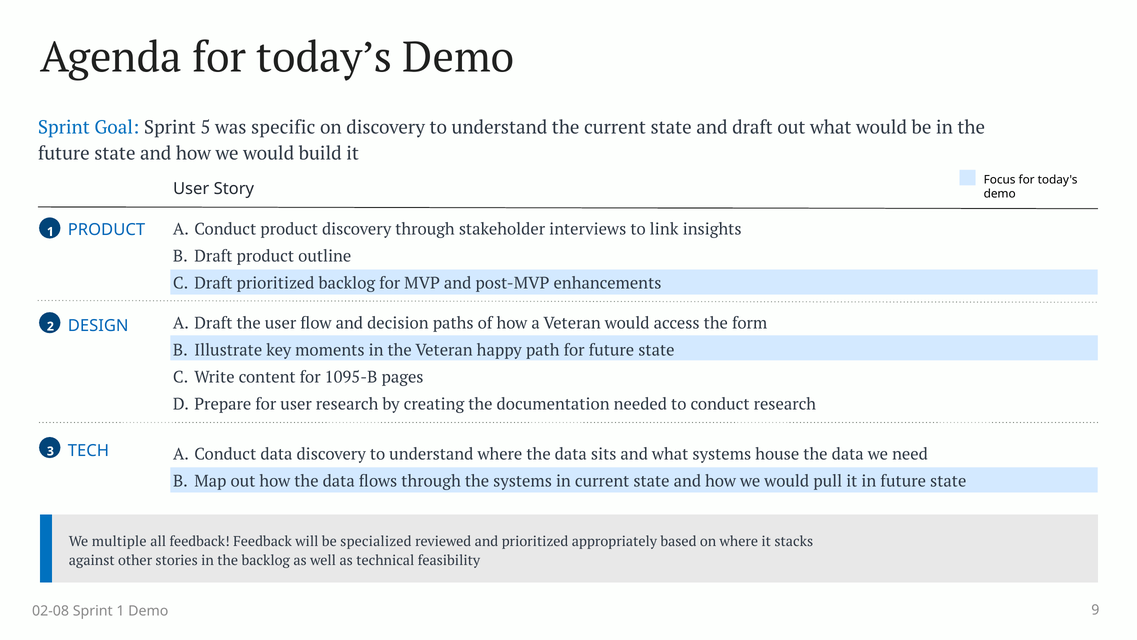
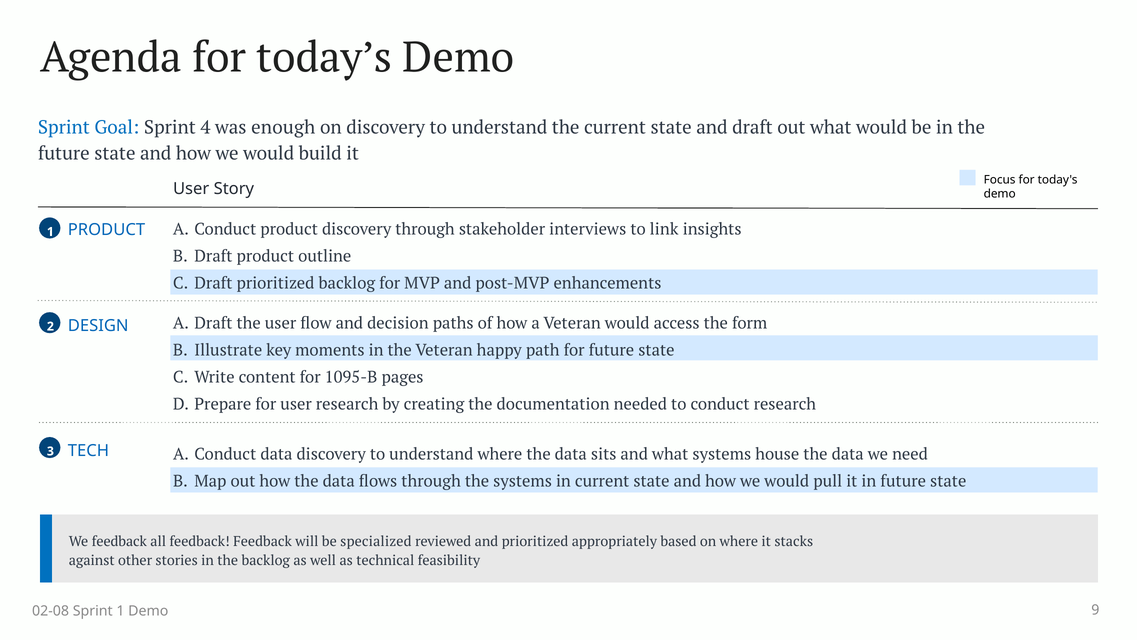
5: 5 -> 4
specific: specific -> enough
We multiple: multiple -> feedback
